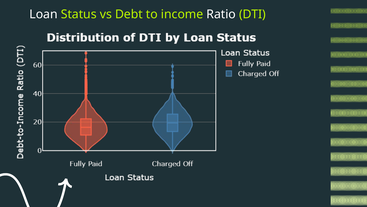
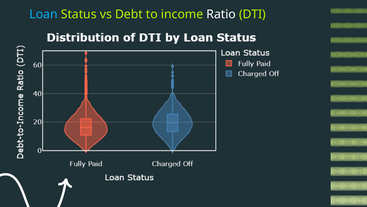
Loan colour: white -> light blue
